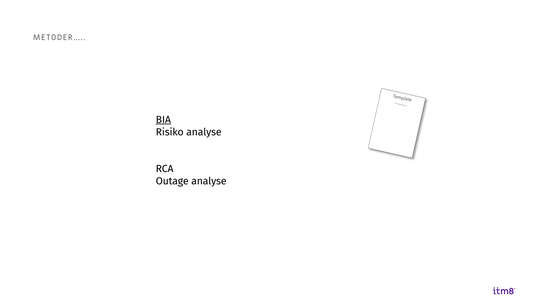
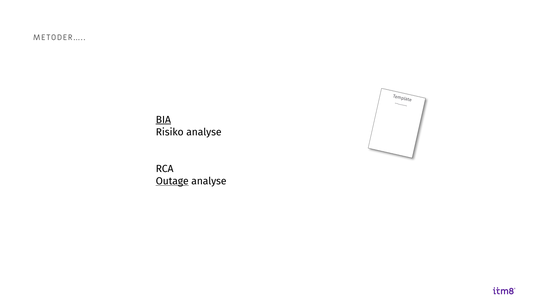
Outage underline: none -> present
